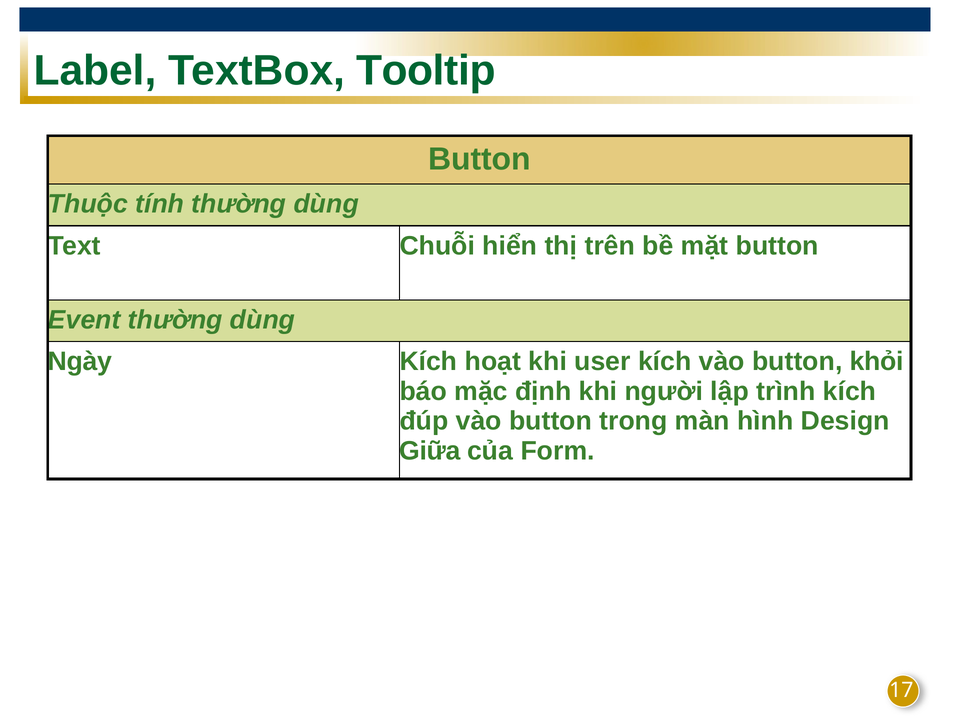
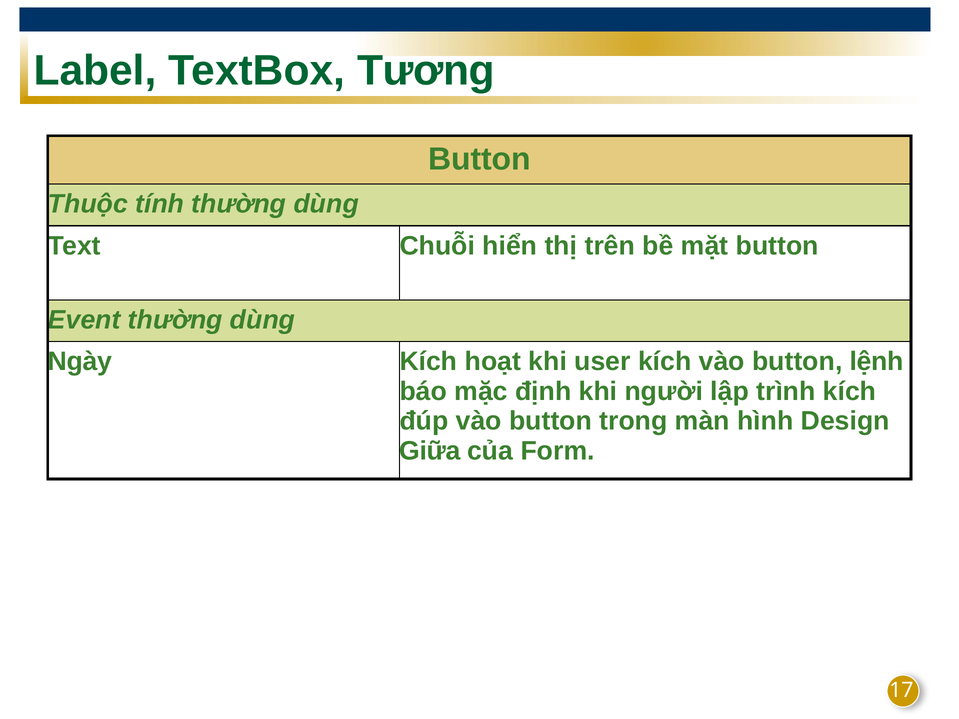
Tooltip: Tooltip -> Tương
khỏi: khỏi -> lệnh
